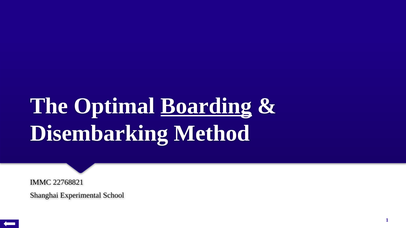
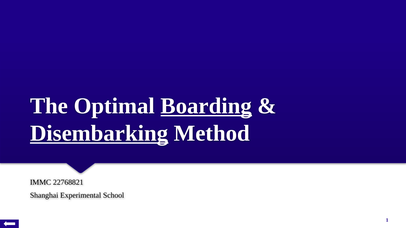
Disembarking underline: none -> present
